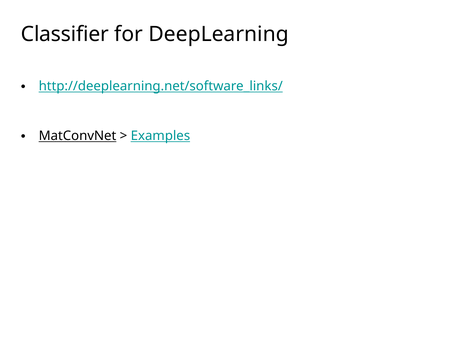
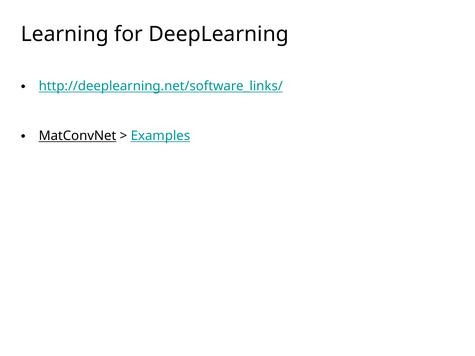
Classifier: Classifier -> Learning
